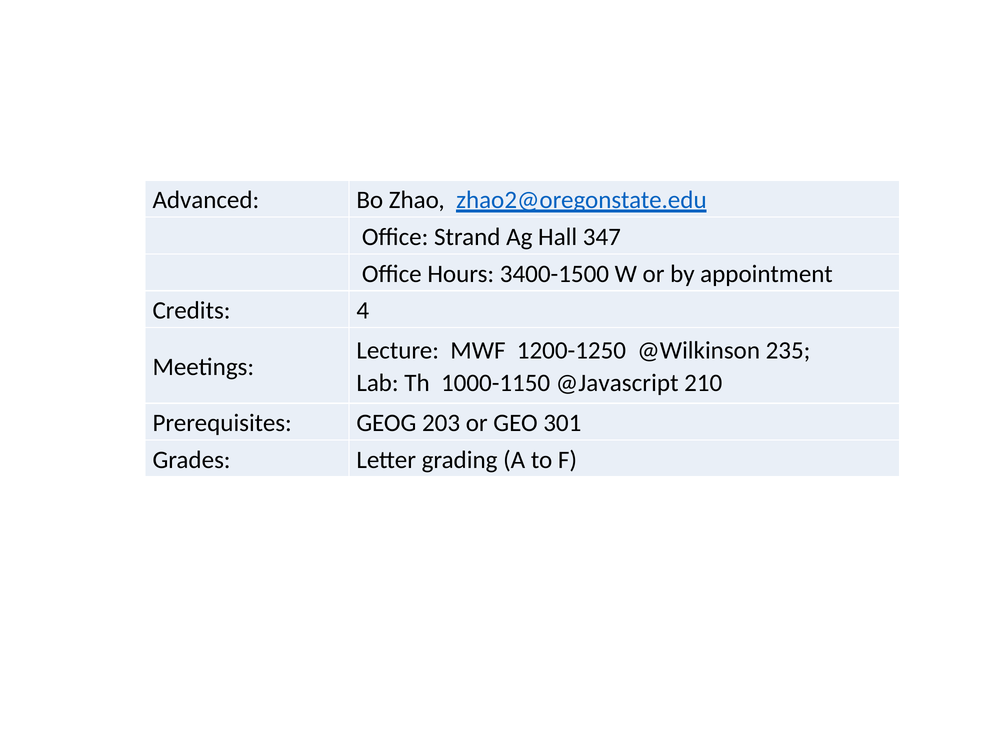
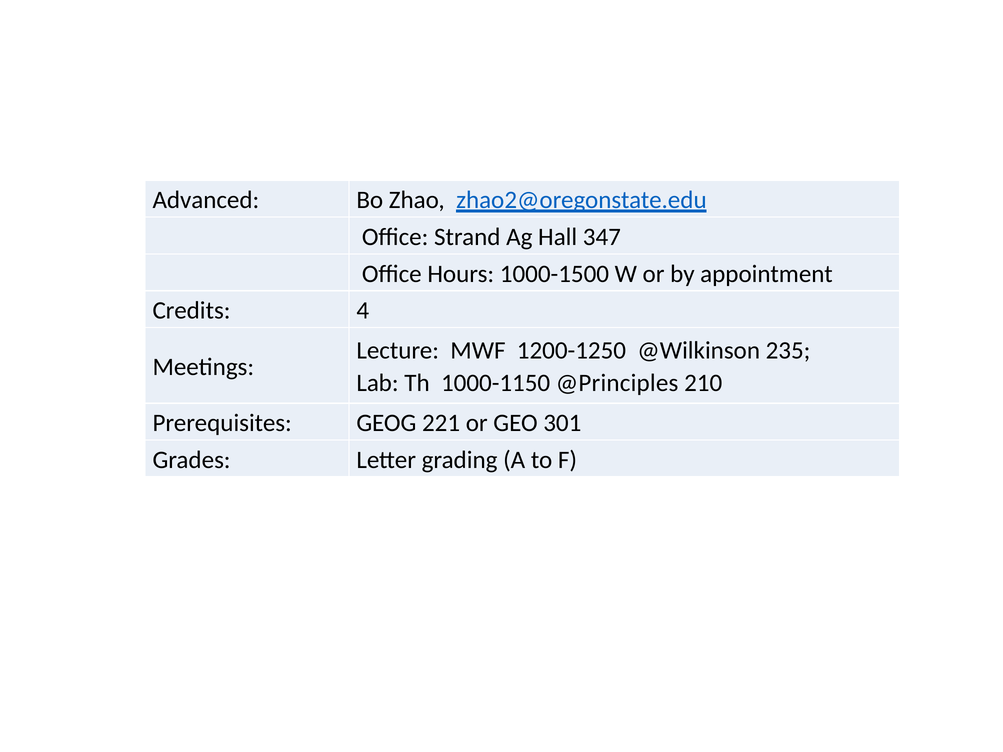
3400-1500: 3400-1500 -> 1000-1500
@Javascript: @Javascript -> @Principles
203: 203 -> 221
